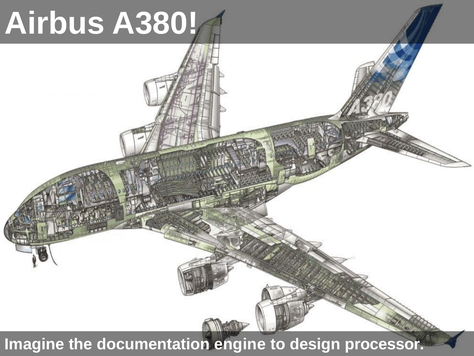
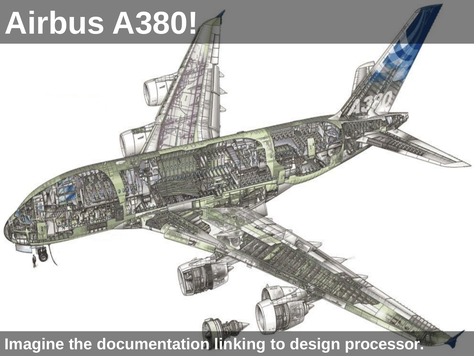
engine: engine -> linking
